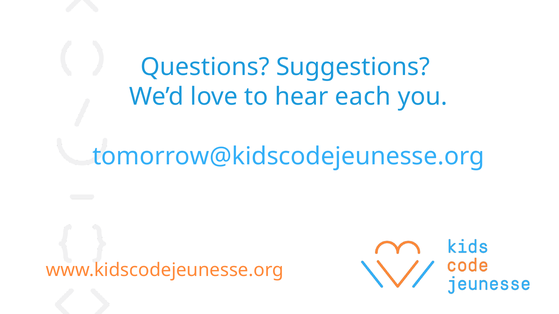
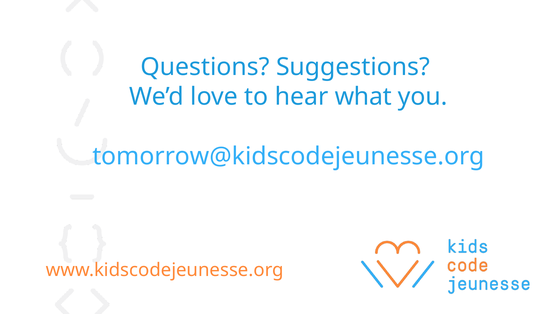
each: each -> what
